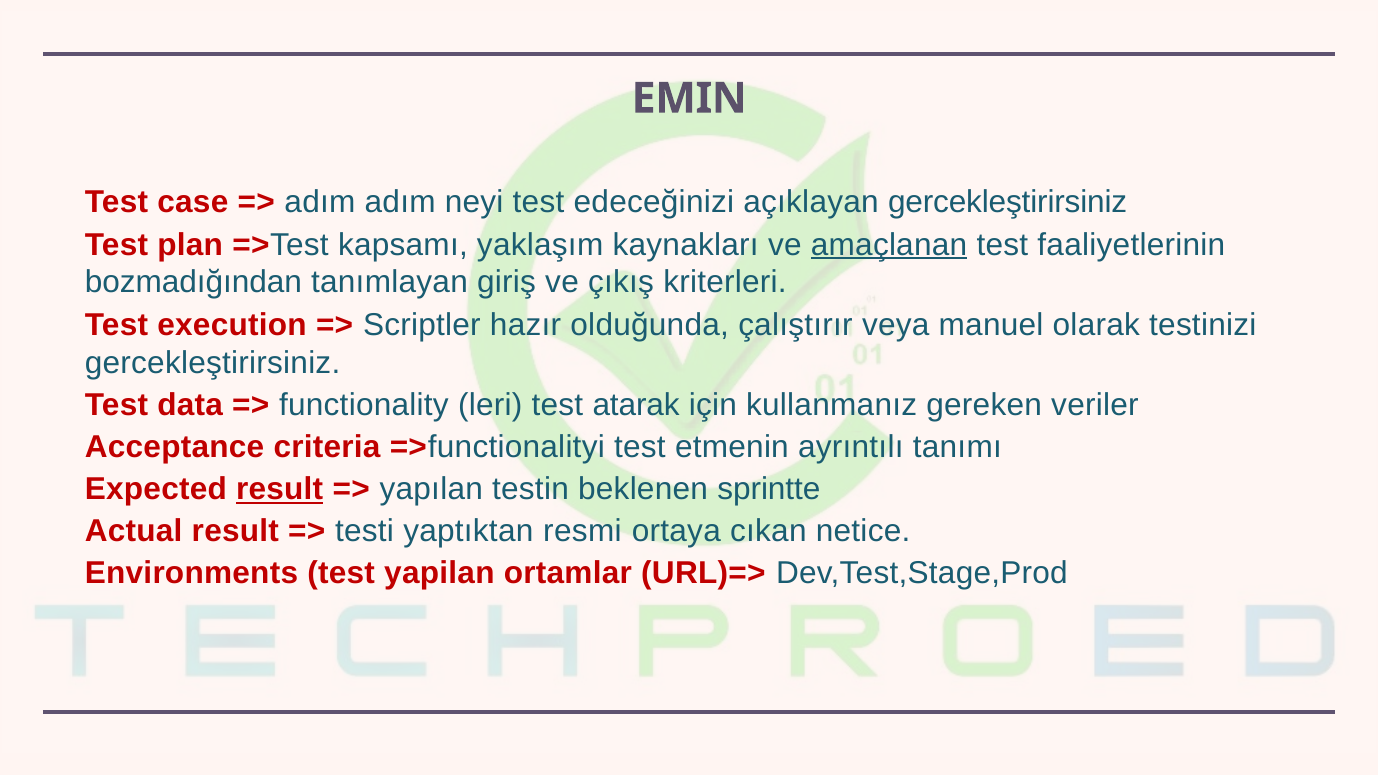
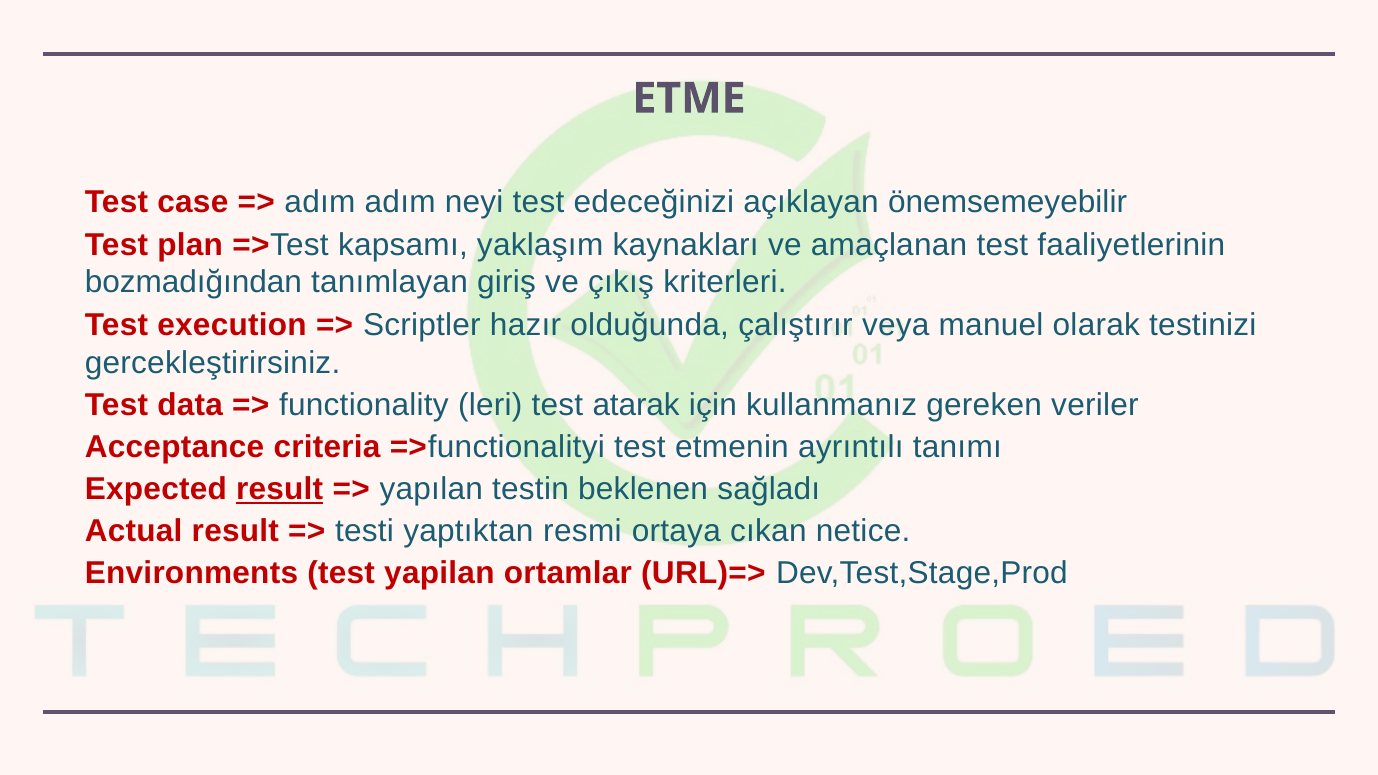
EMIN: EMIN -> ETME
açıklayan gercekleştirirsiniz: gercekleştirirsiniz -> önemsemeyebilir
amaçlanan underline: present -> none
sprintte: sprintte -> sağladı
